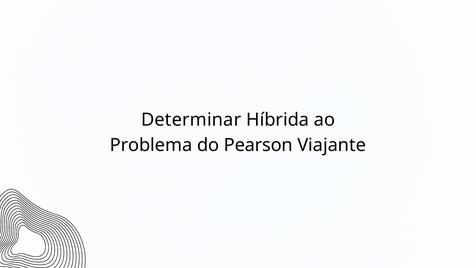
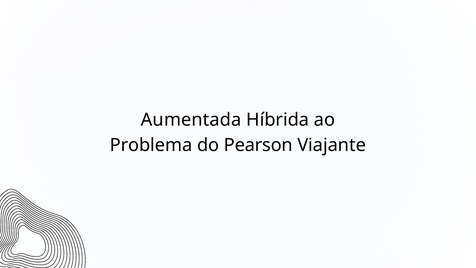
Determinar: Determinar -> Aumentada
